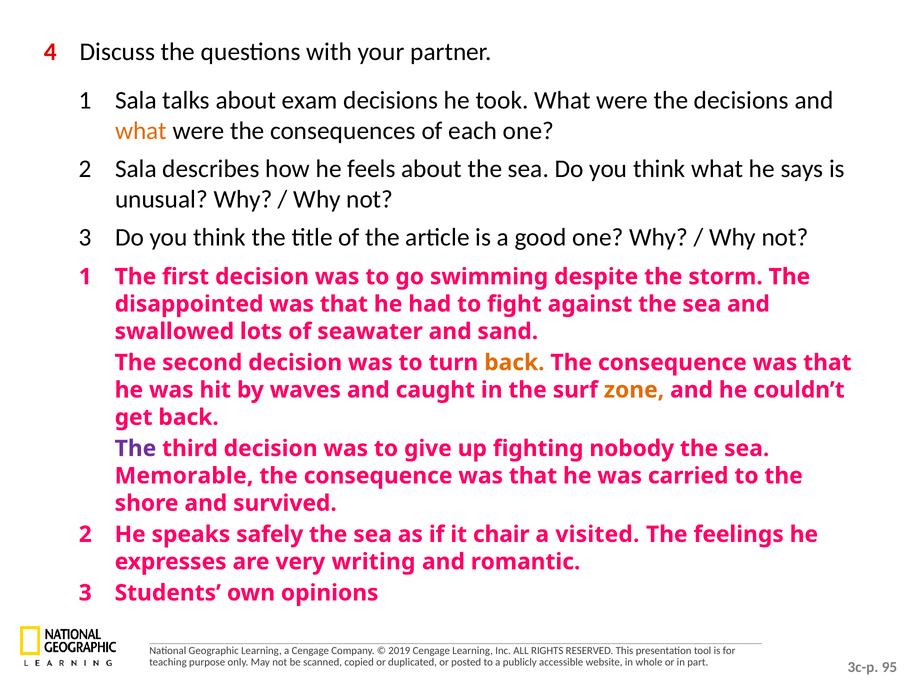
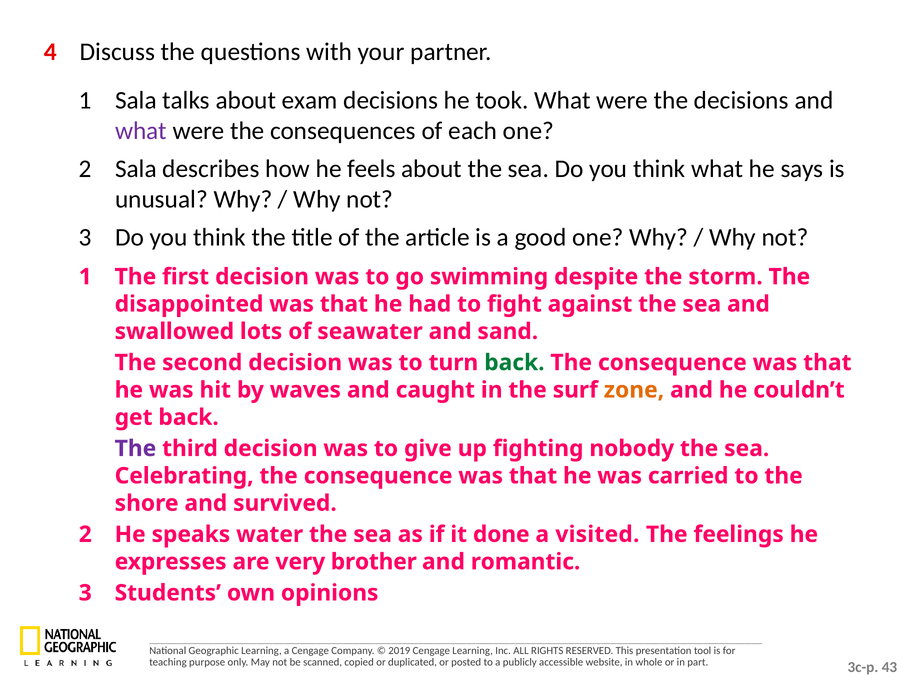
what at (141, 131) colour: orange -> purple
back at (514, 363) colour: orange -> green
Memorable: Memorable -> Celebrating
safely: safely -> water
chair: chair -> done
writing: writing -> brother
95: 95 -> 43
